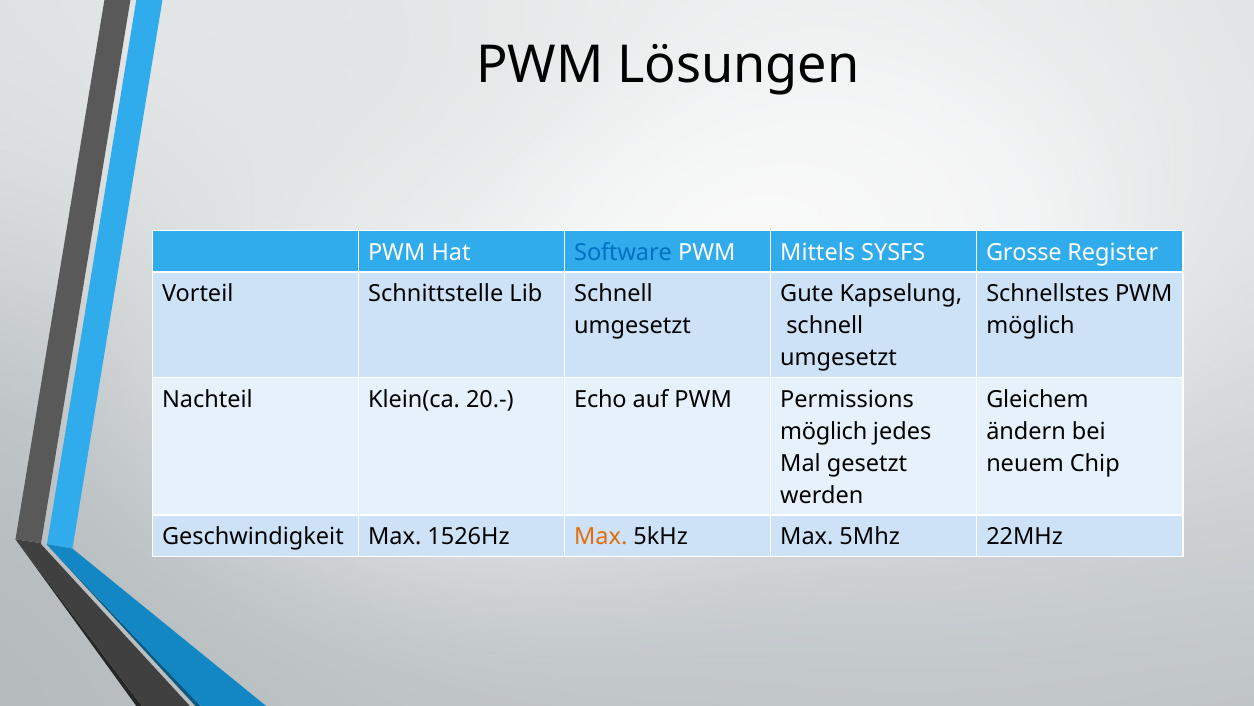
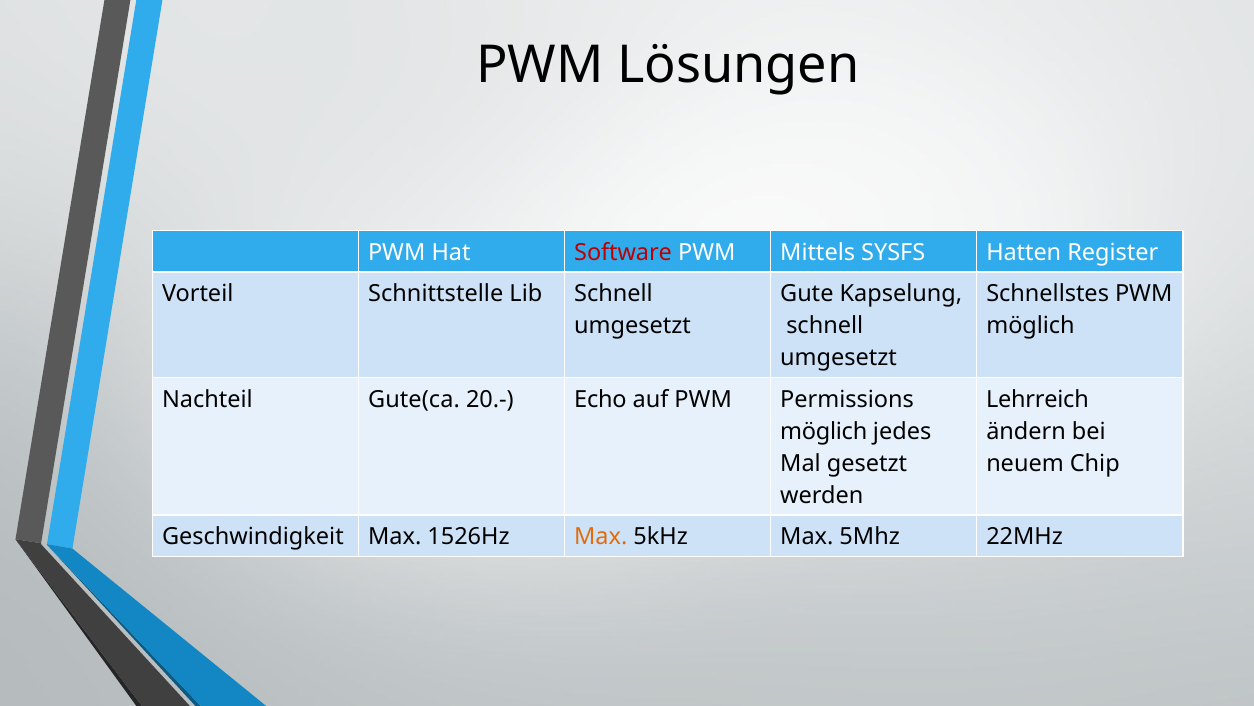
Software colour: blue -> red
Grosse: Grosse -> Hatten
Klein(ca: Klein(ca -> Gute(ca
Gleichem: Gleichem -> Lehrreich
